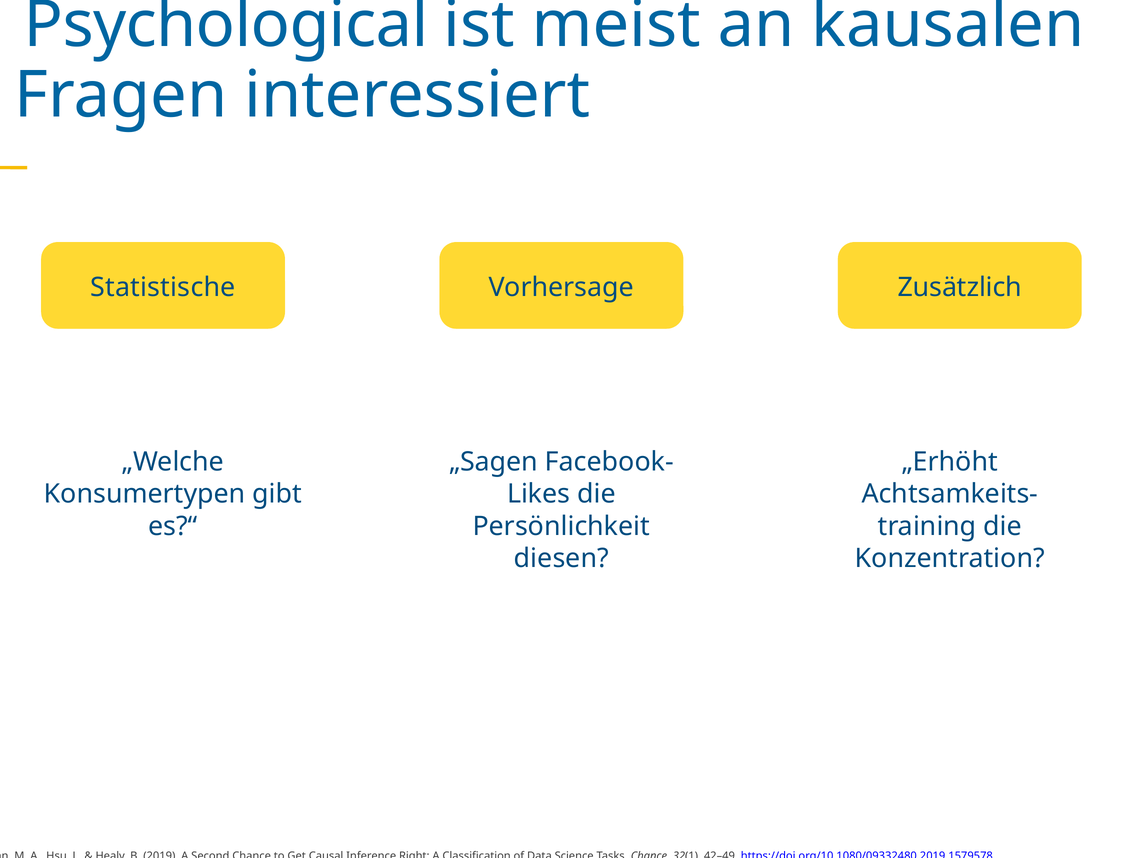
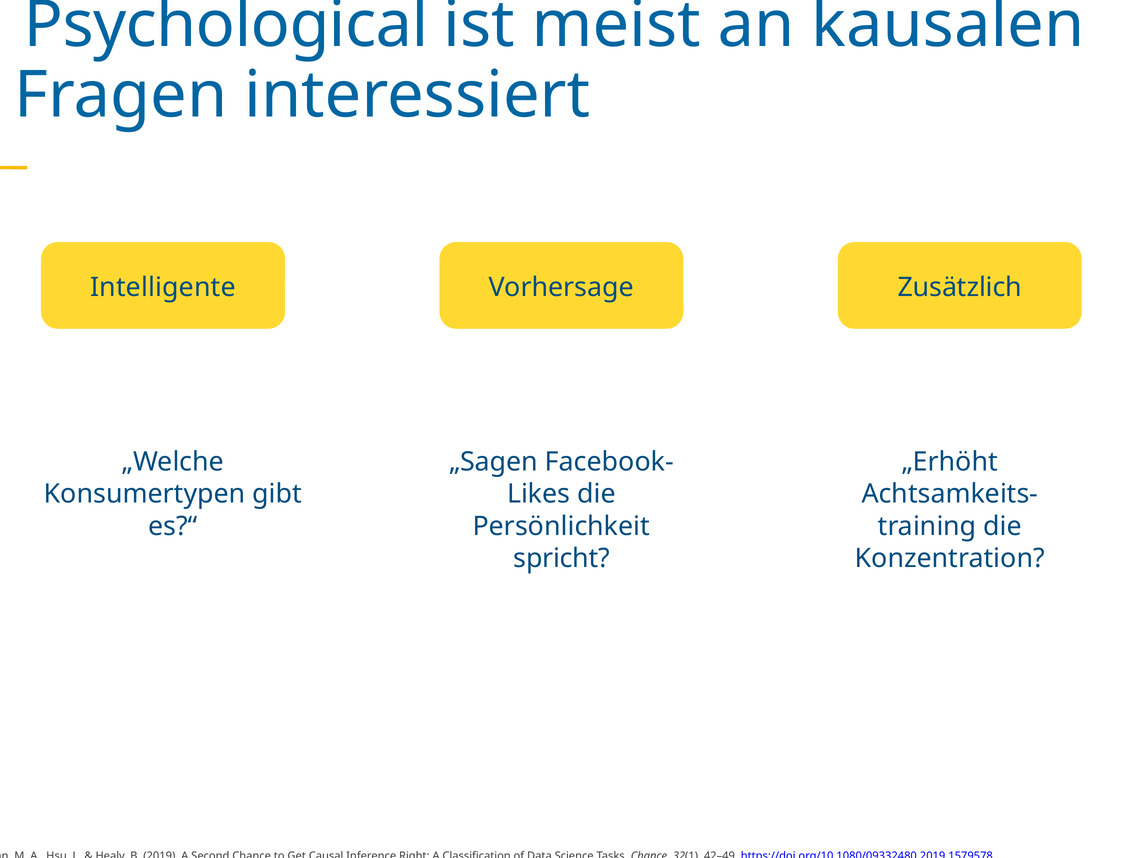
Statistische: Statistische -> Intelligente
diesen: diesen -> spricht
